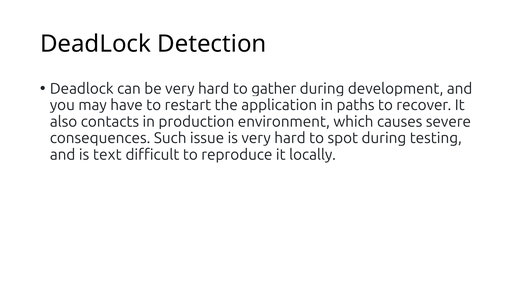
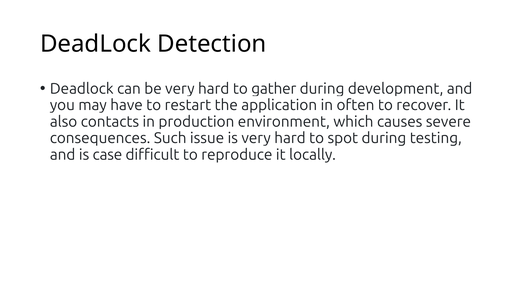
paths: paths -> often
text: text -> case
